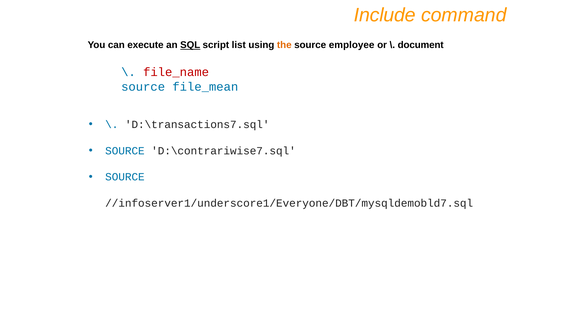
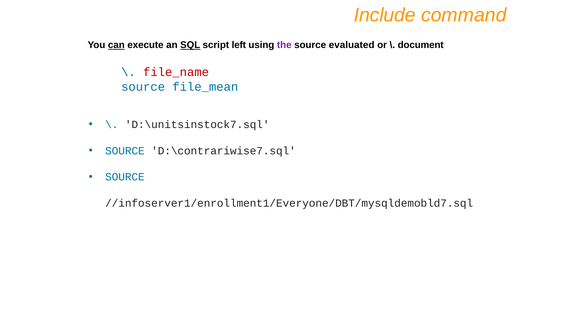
can underline: none -> present
list: list -> left
the colour: orange -> purple
employee: employee -> evaluated
D:\transactions7.sql: D:\transactions7.sql -> D:\unitsinstock7.sql
//infoserver1/underscore1/Everyone/DBT/mysqldemobld7.sql: //infoserver1/underscore1/Everyone/DBT/mysqldemobld7.sql -> //infoserver1/enrollment1/Everyone/DBT/mysqldemobld7.sql
